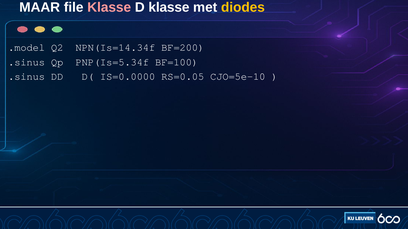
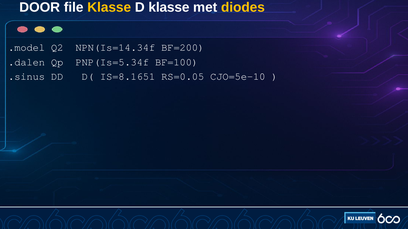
MAAR: MAAR -> DOOR
Klasse at (109, 7) colour: pink -> yellow
.sinus at (27, 62): .sinus -> .dalen
IS=0.0000: IS=0.0000 -> IS=8.1651
